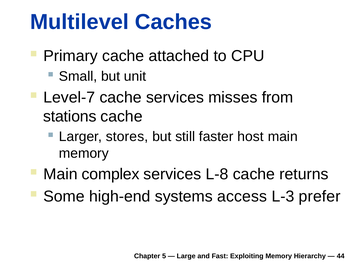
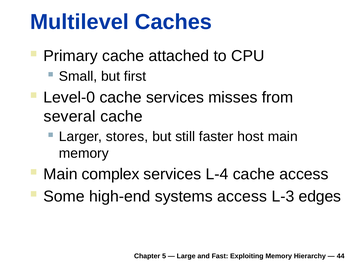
unit: unit -> first
Level-7: Level-7 -> Level-0
stations: stations -> several
L-8: L-8 -> L-4
cache returns: returns -> access
prefer: prefer -> edges
